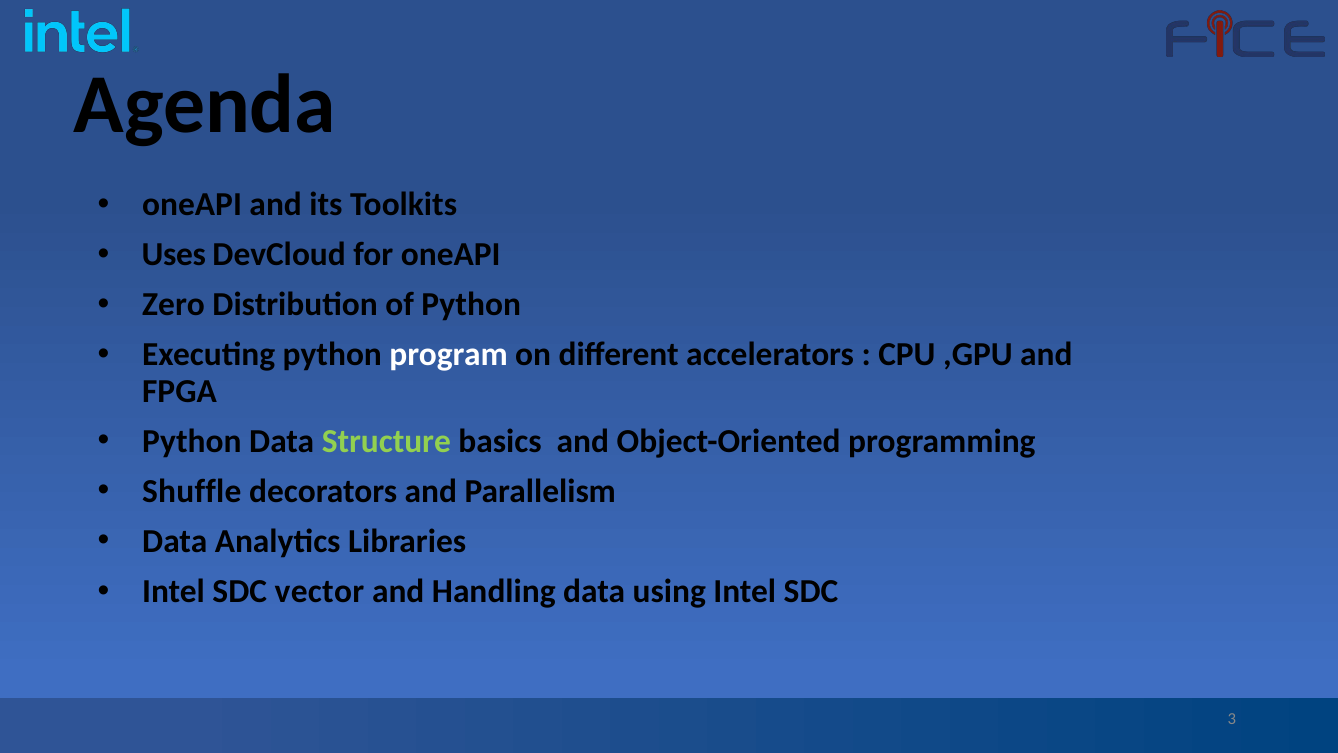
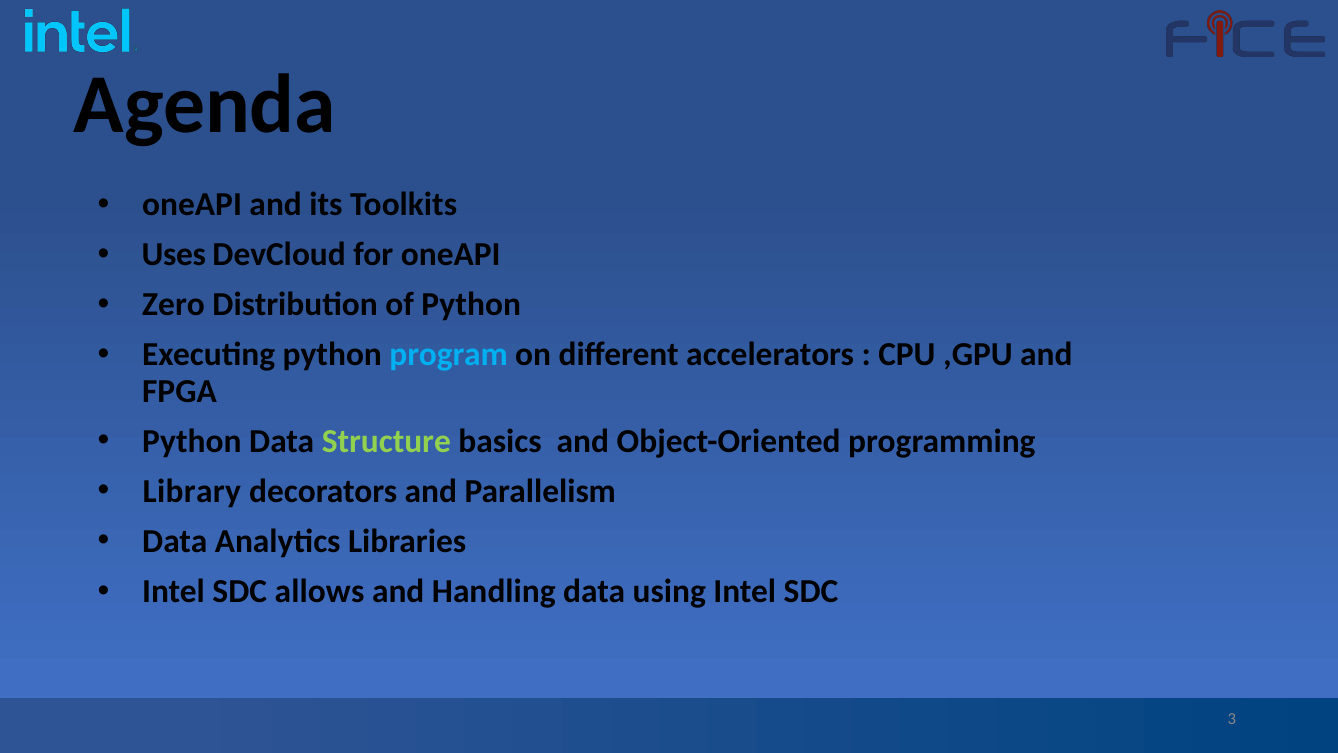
program colour: white -> light blue
Shuffle: Shuffle -> Library
vector: vector -> allows
